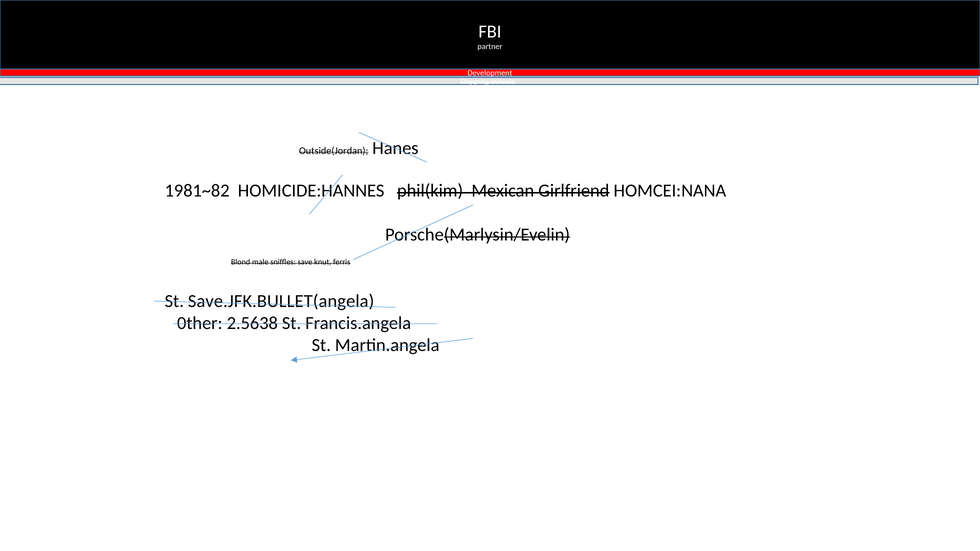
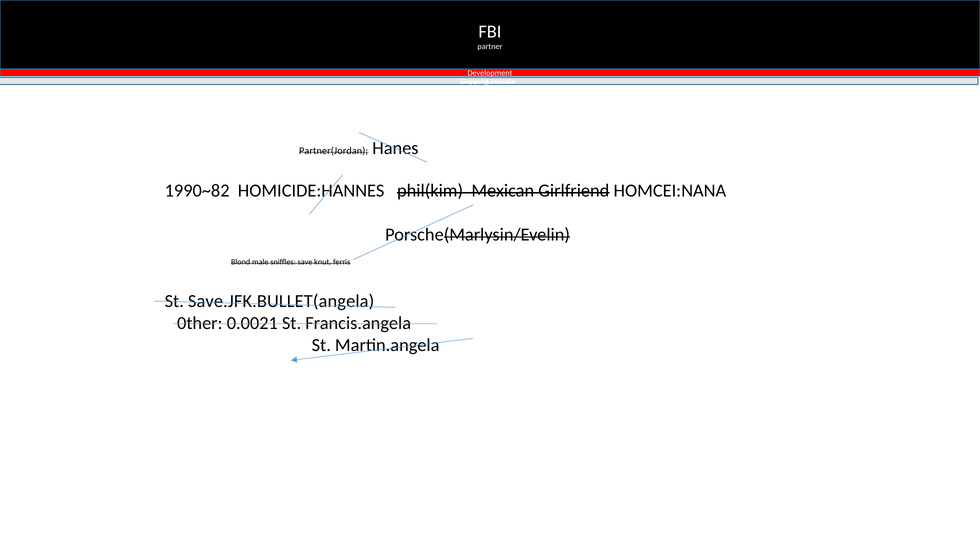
Outside(Jordan: Outside(Jordan -> Partner(Jordan
1981~82: 1981~82 -> 1990~82
2.5638: 2.5638 -> 0.0021
